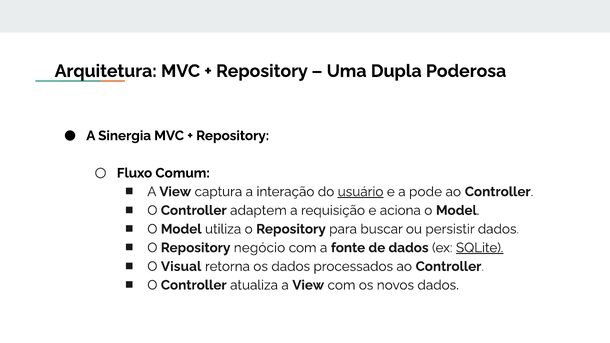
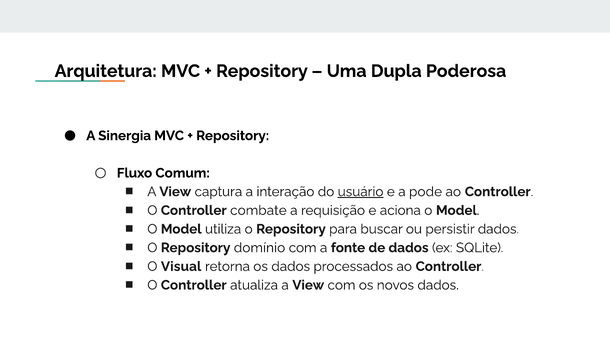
adaptem: adaptem -> combate
negócio: negócio -> domínio
SQLite underline: present -> none
